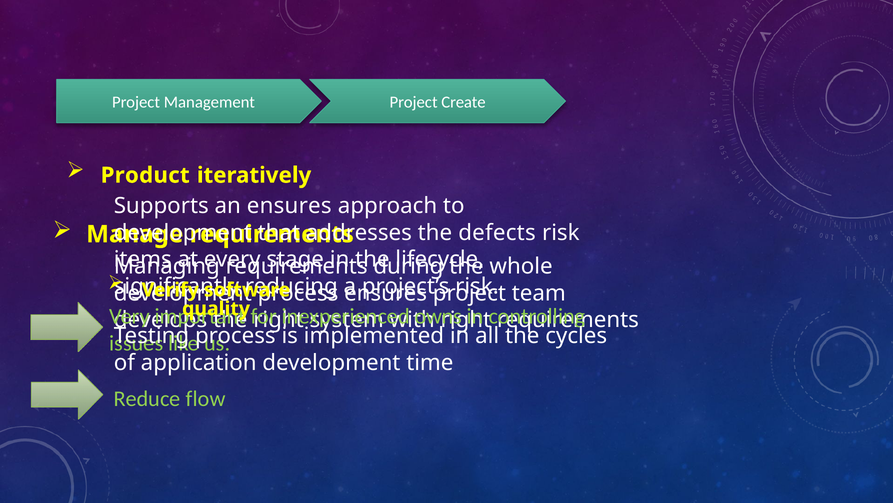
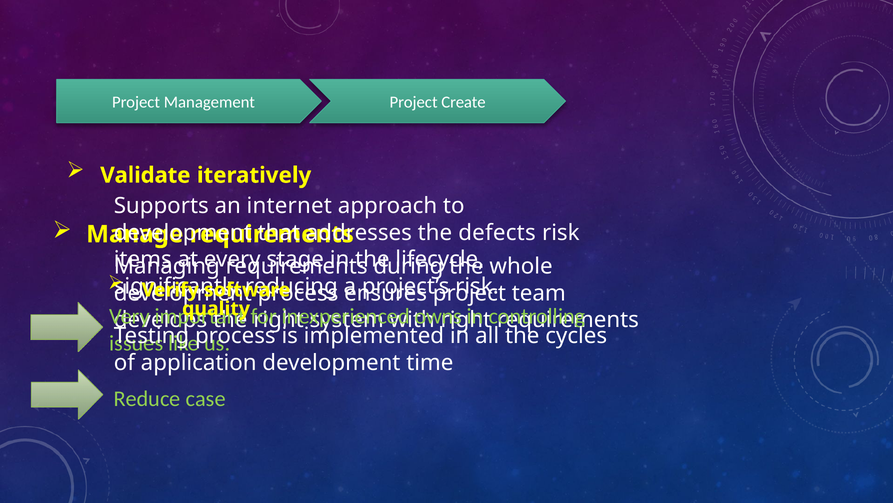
Product: Product -> Validate
an ensures: ensures -> internet
flow: flow -> case
